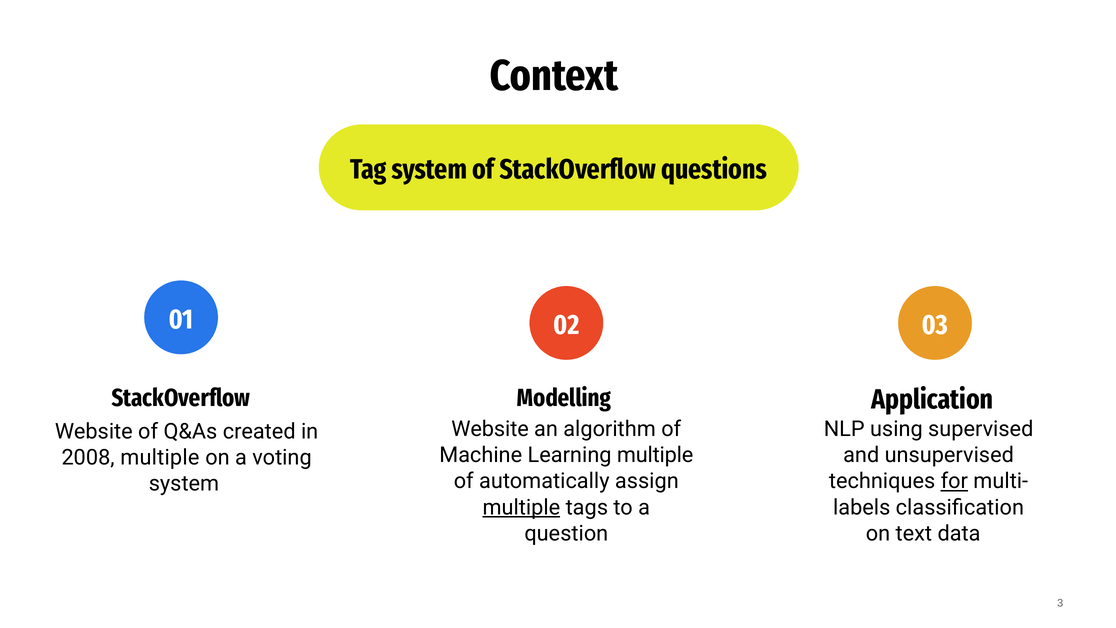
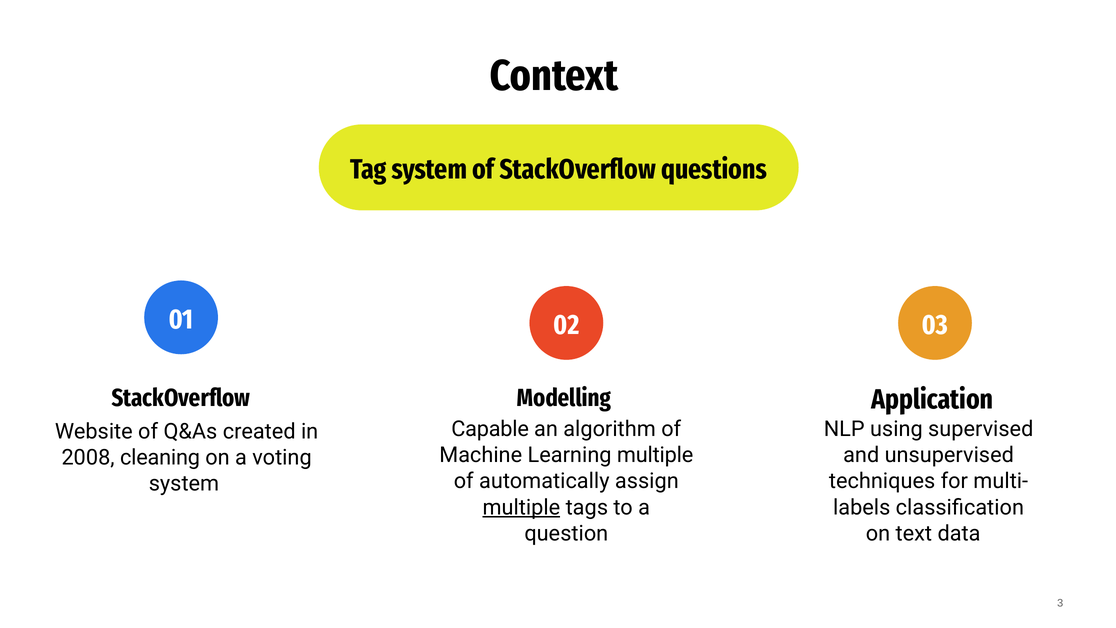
Website at (490, 429): Website -> Capable
2008 multiple: multiple -> cleaning
for underline: present -> none
